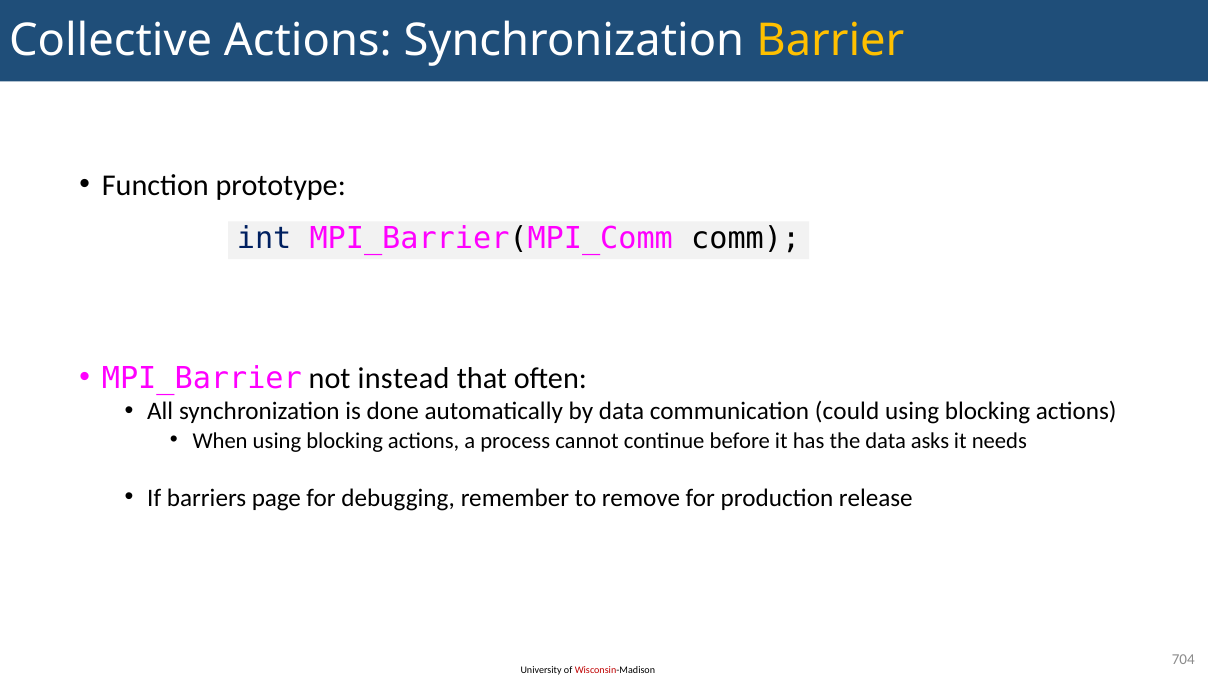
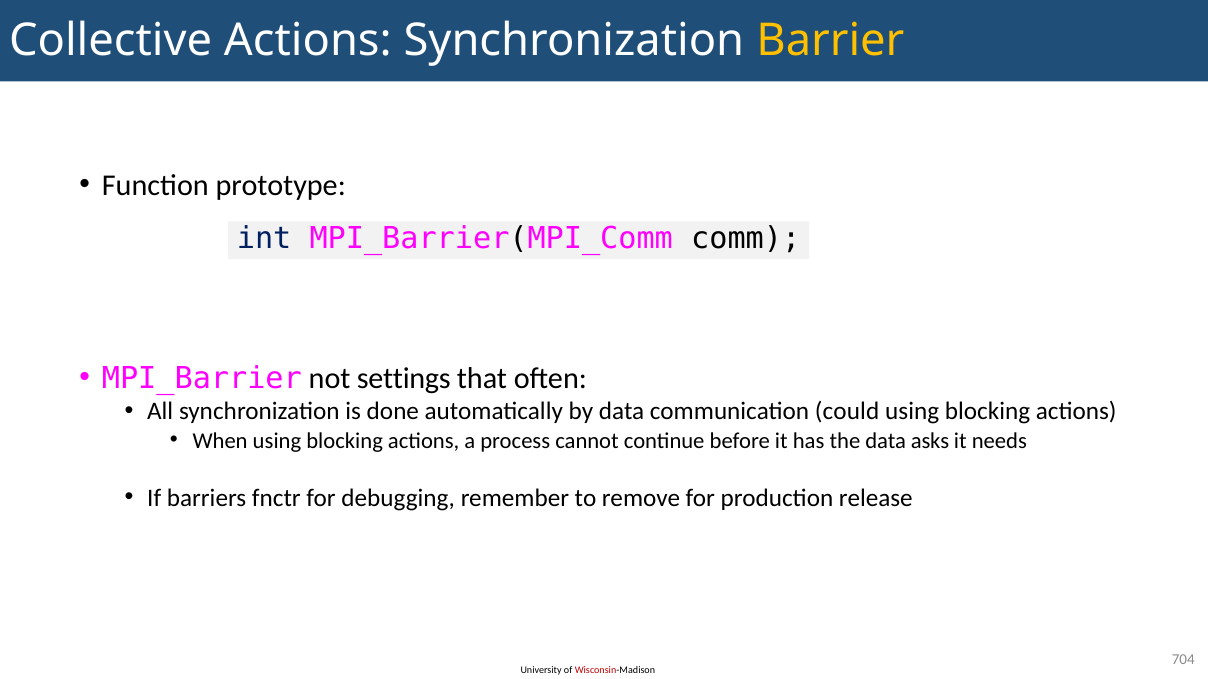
instead: instead -> settings
page: page -> fnctr
